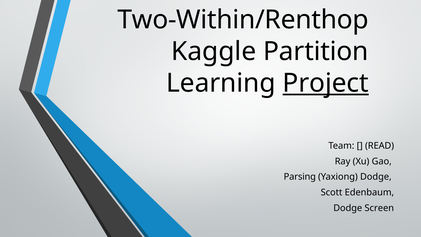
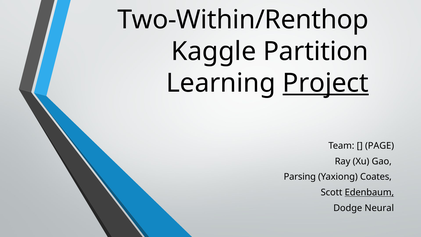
READ: READ -> PAGE
Yaxiong Dodge: Dodge -> Coates
Edenbaum underline: none -> present
Screen: Screen -> Neural
